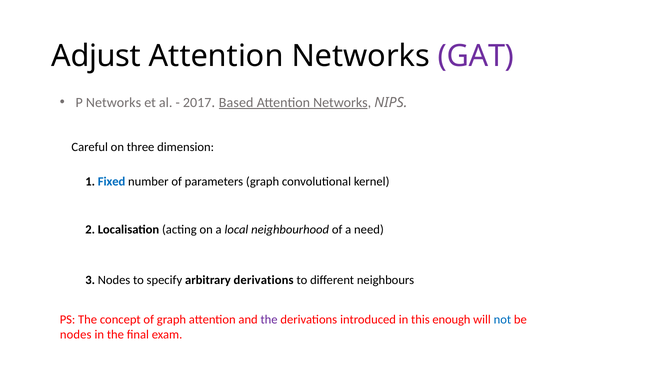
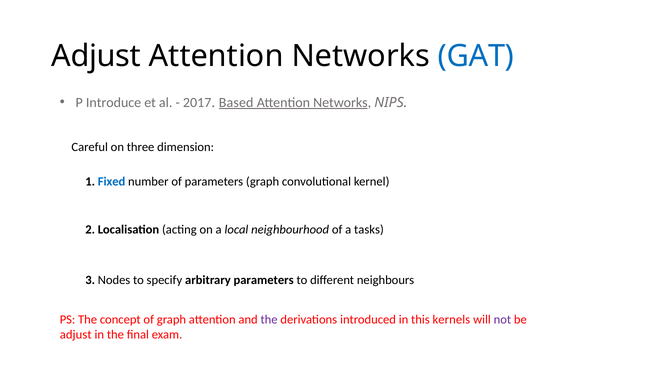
GAT colour: purple -> blue
P Networks: Networks -> Introduce
need: need -> tasks
arbitrary derivations: derivations -> parameters
enough: enough -> kernels
not colour: blue -> purple
nodes at (76, 335): nodes -> adjust
